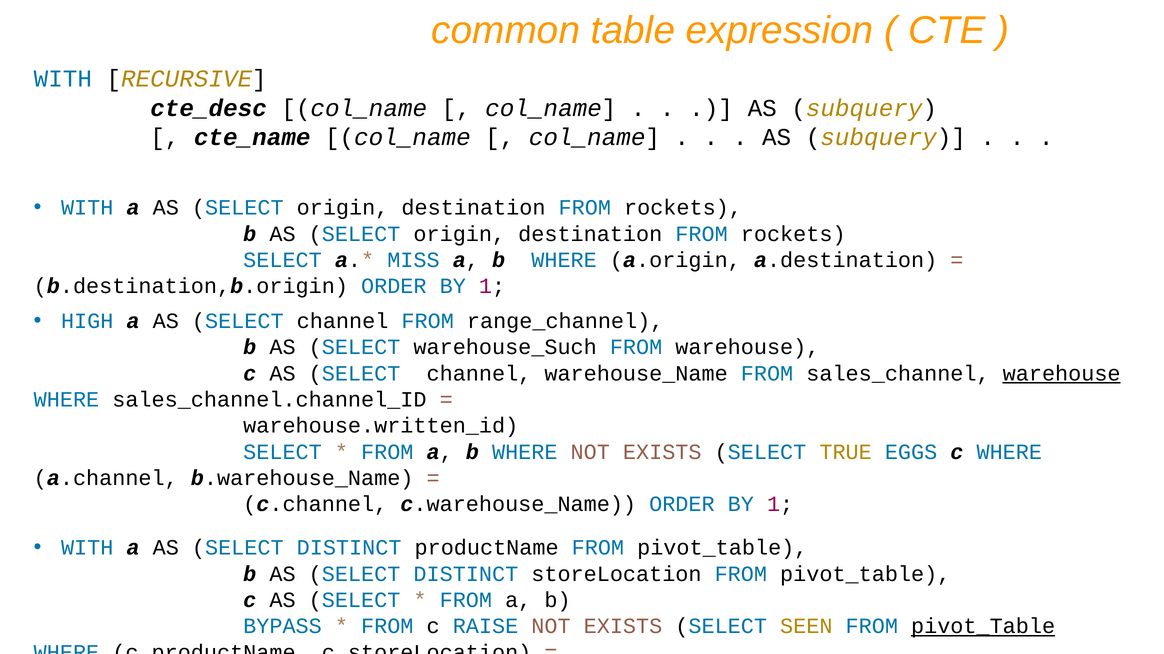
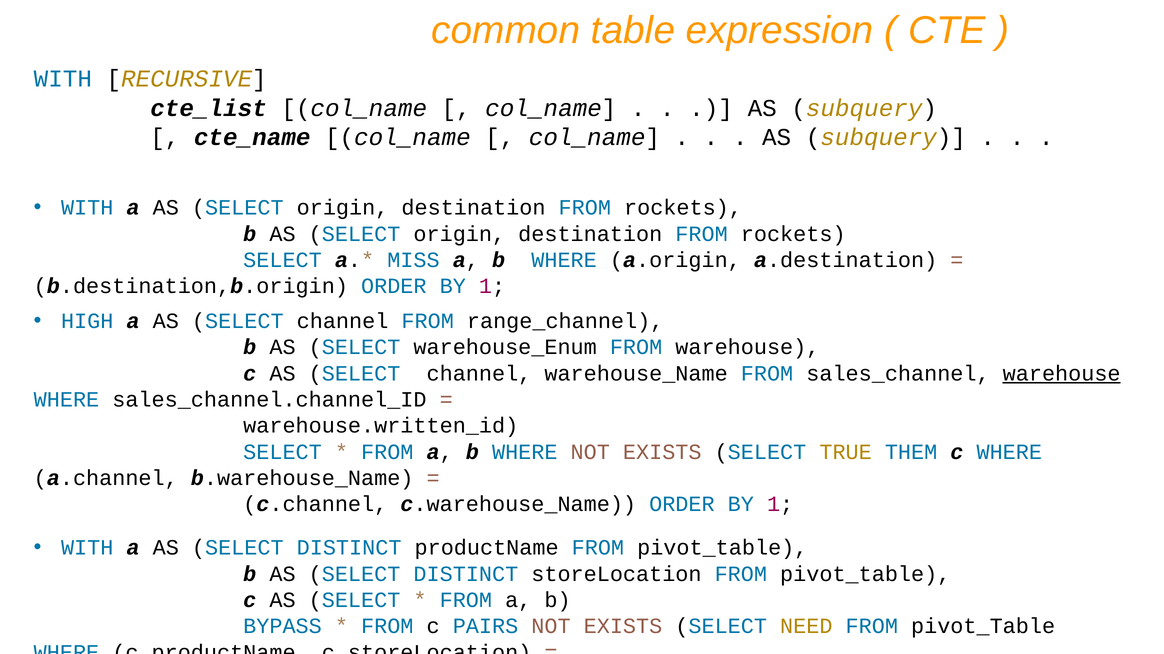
cte_desc: cte_desc -> cte_list
warehouse_Such: warehouse_Such -> warehouse_Enum
EGGS: EGGS -> THEM
RAISE: RAISE -> PAIRS
SEEN: SEEN -> NEED
pivot_Table at (983, 627) underline: present -> none
